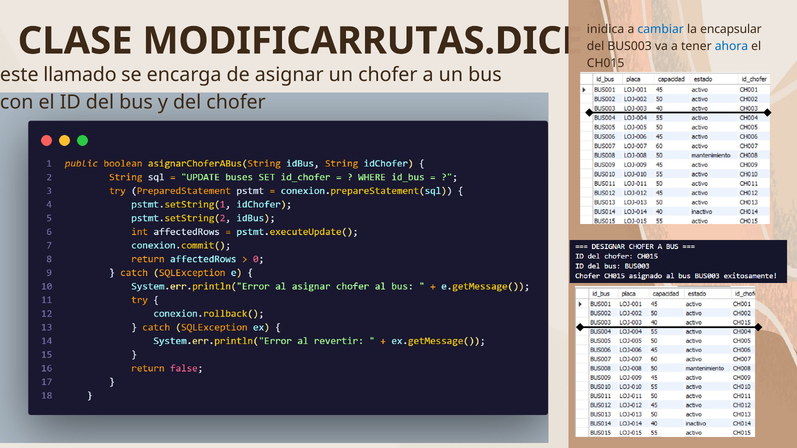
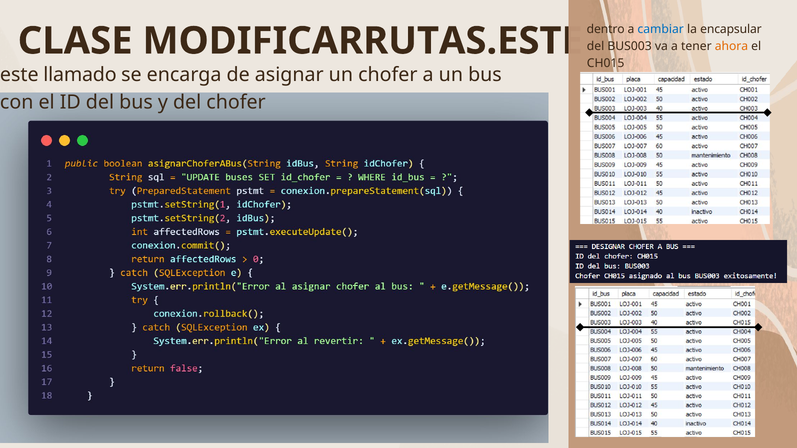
inidica: inidica -> dentro
MODIFICARRUTAS.DICE: MODIFICARRUTAS.DICE -> MODIFICARRUTAS.ESTE
ahora colour: blue -> orange
